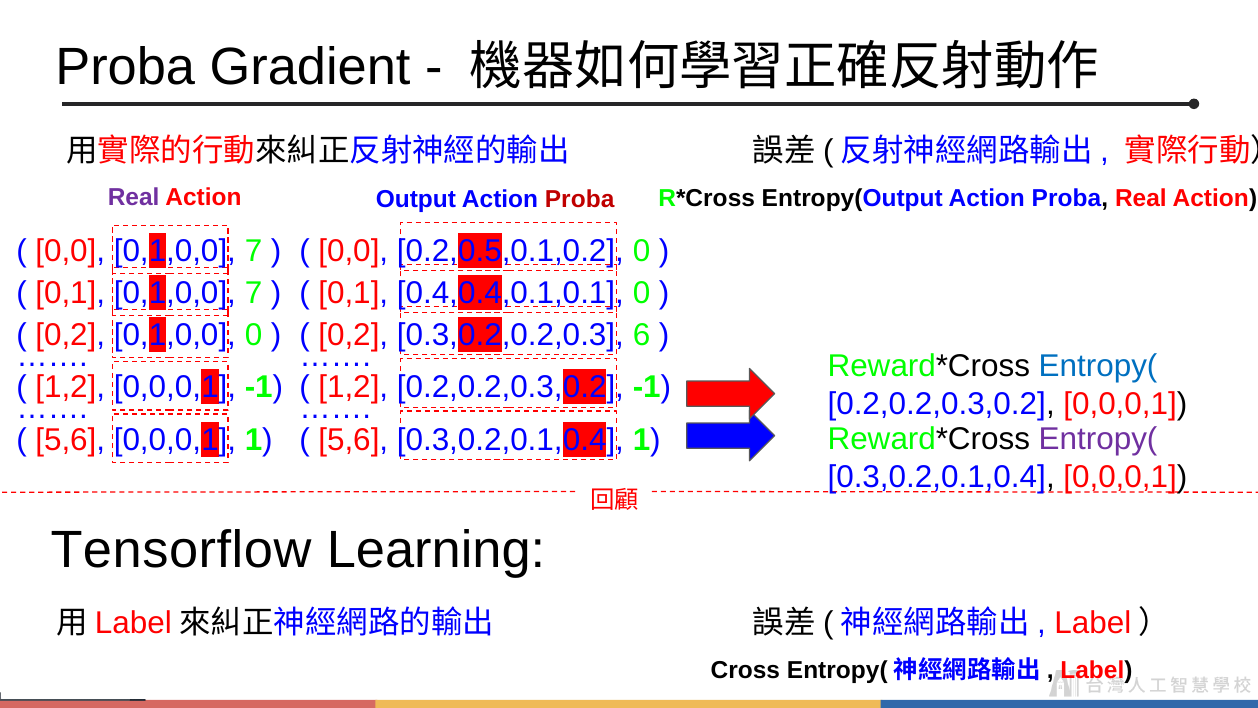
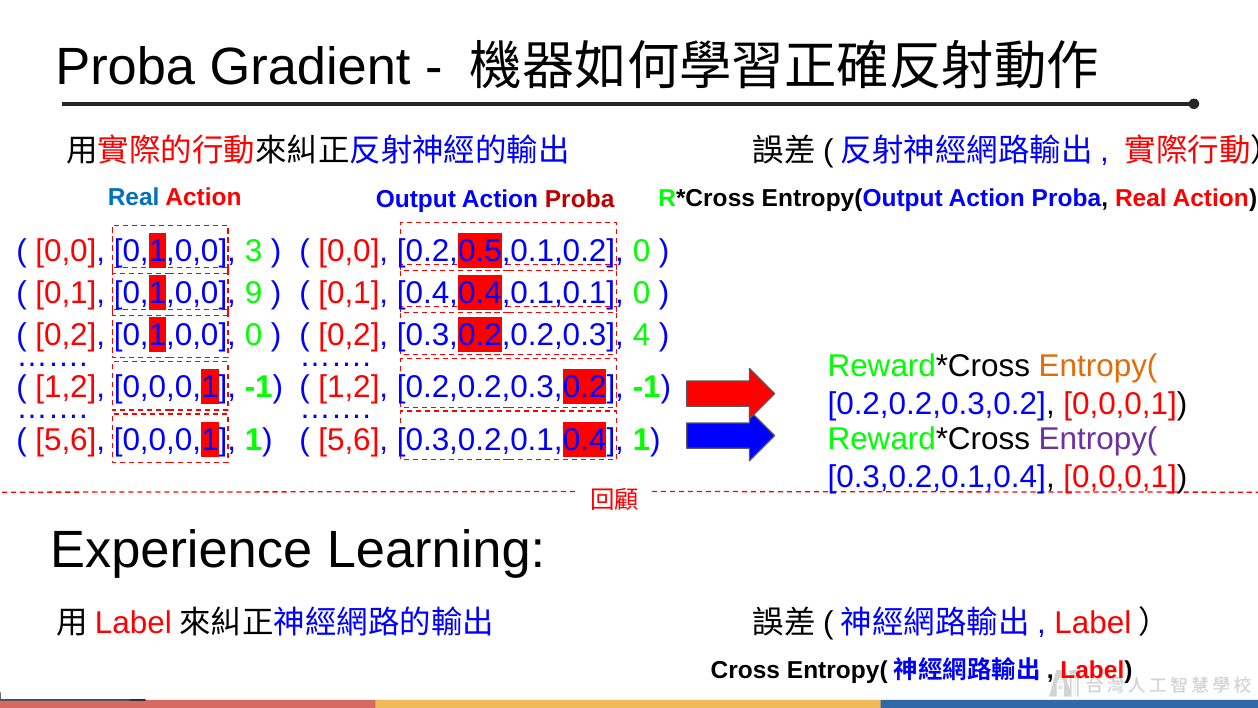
Real at (134, 198) colour: purple -> blue
0,0 0,1,0,0 7: 7 -> 3
0,1 0,1,0,0 7: 7 -> 9
6: 6 -> 4
Entropy( at (1098, 366) colour: blue -> orange
Tensorflow: Tensorflow -> Experience
